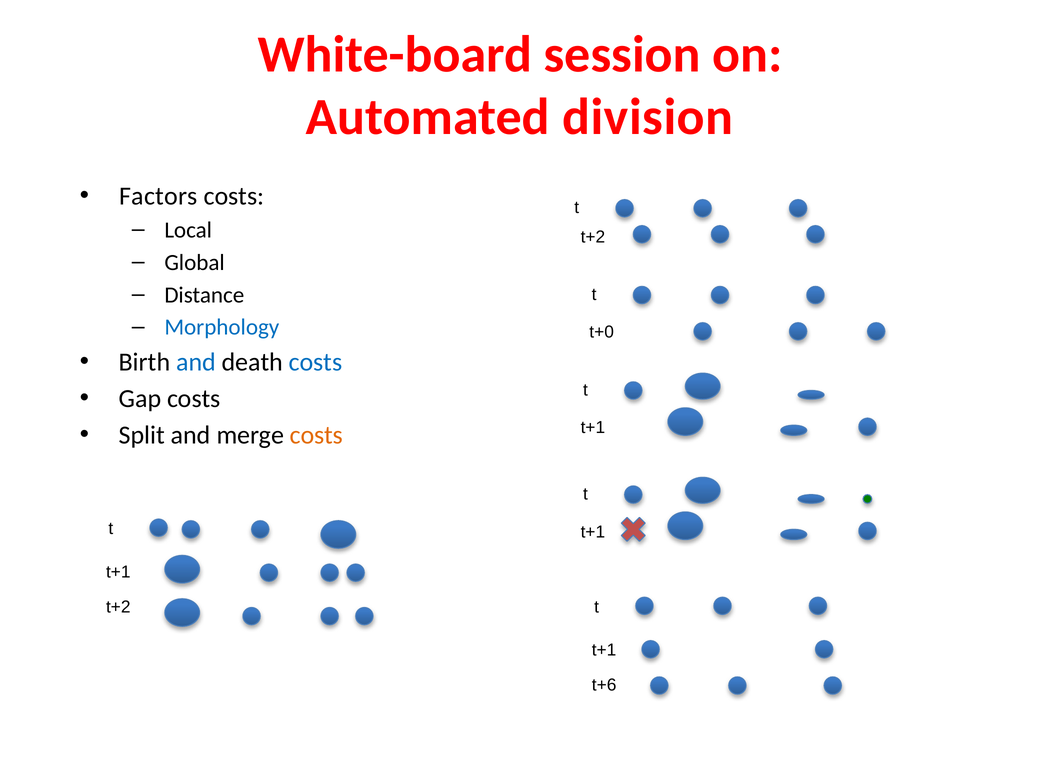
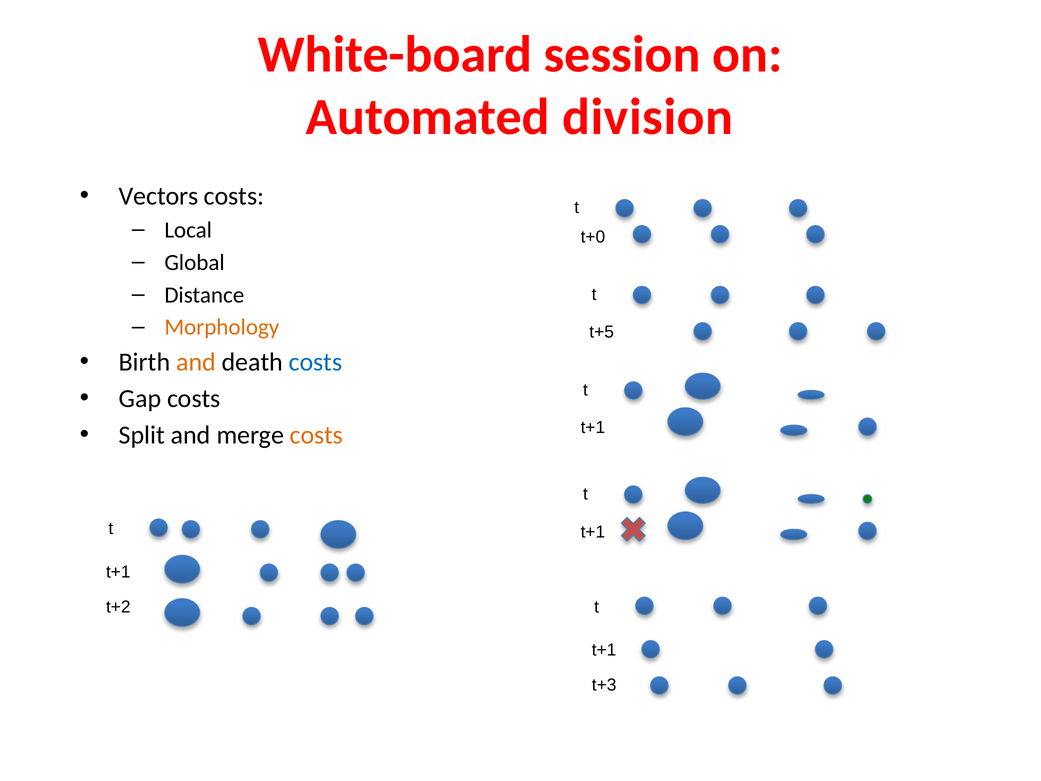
Factors: Factors -> Vectors
t+2 at (593, 237): t+2 -> t+0
Morphology colour: blue -> orange
t+0: t+0 -> t+5
and at (196, 362) colour: blue -> orange
t+6: t+6 -> t+3
